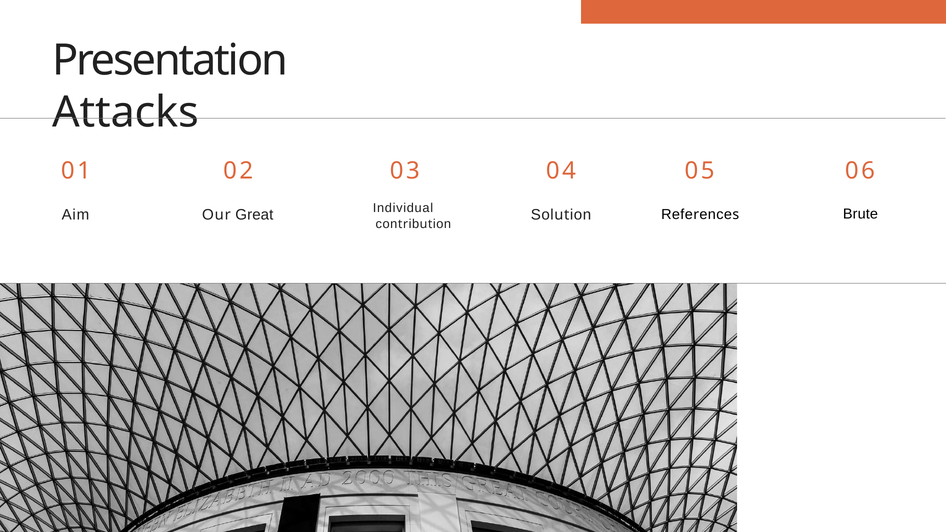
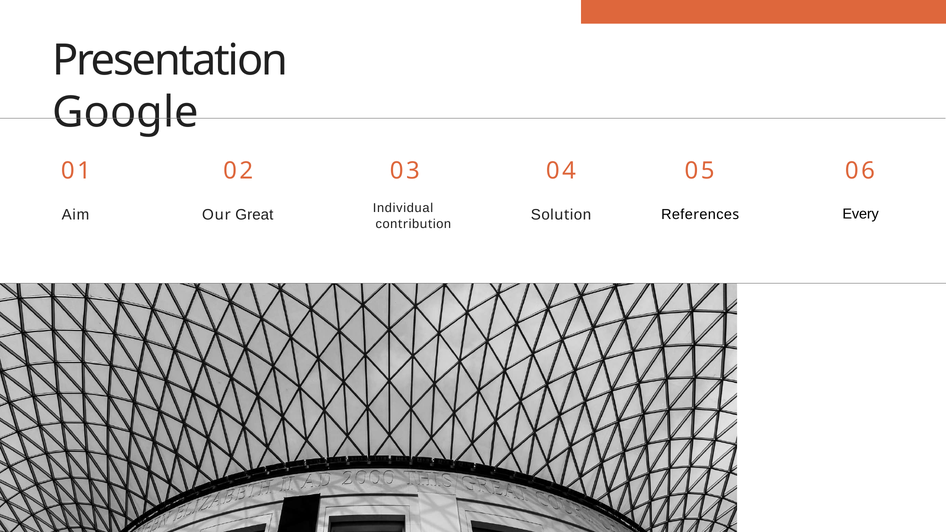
Attacks: Attacks -> Google
Brute: Brute -> Every
